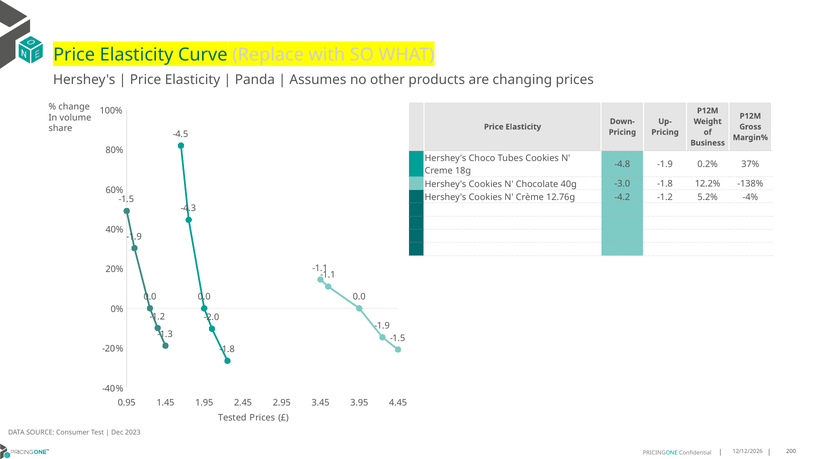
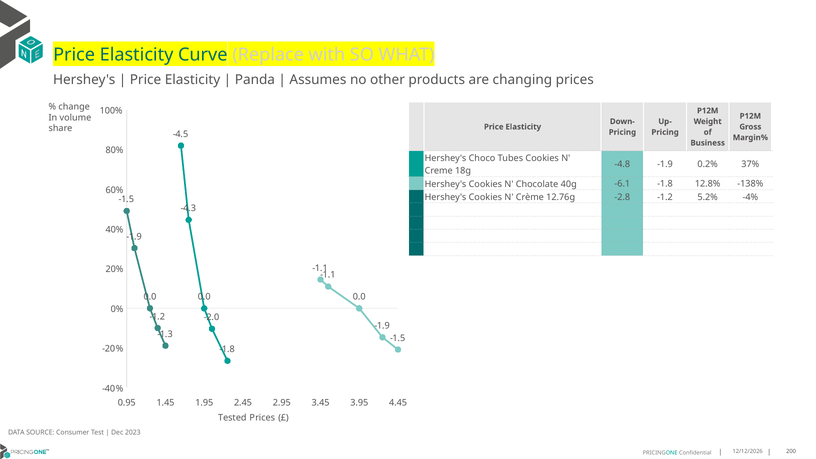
-3.0: -3.0 -> -6.1
12.2%: 12.2% -> 12.8%
-4.2: -4.2 -> -2.8
